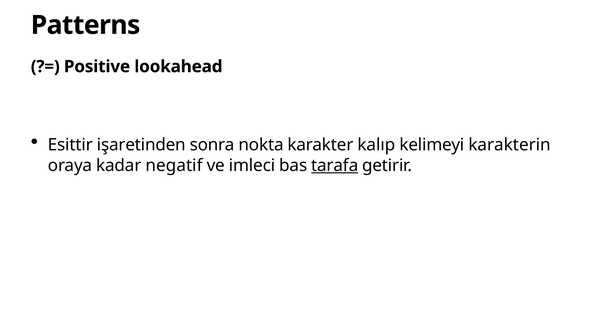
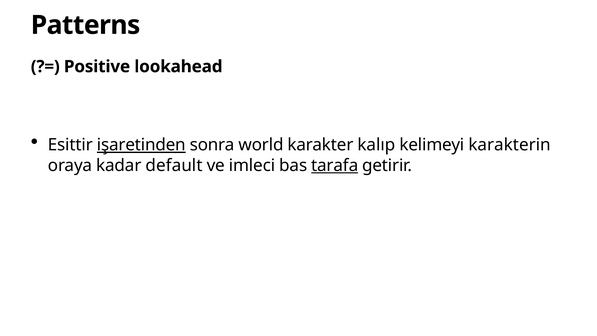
işaretinden underline: none -> present
nokta: nokta -> world
negatif: negatif -> default
